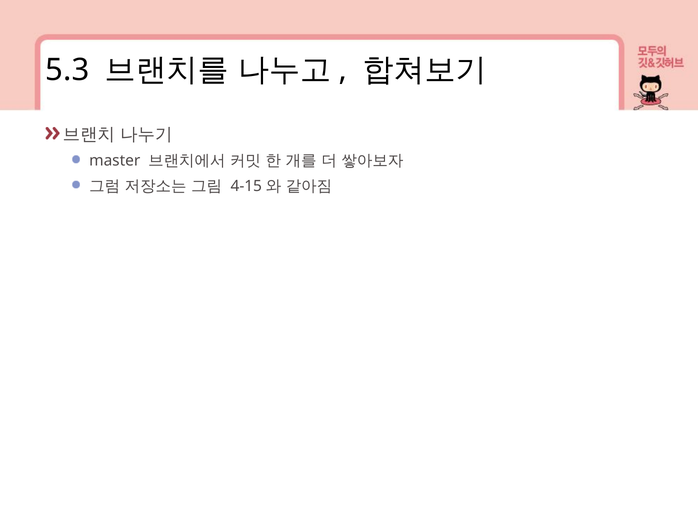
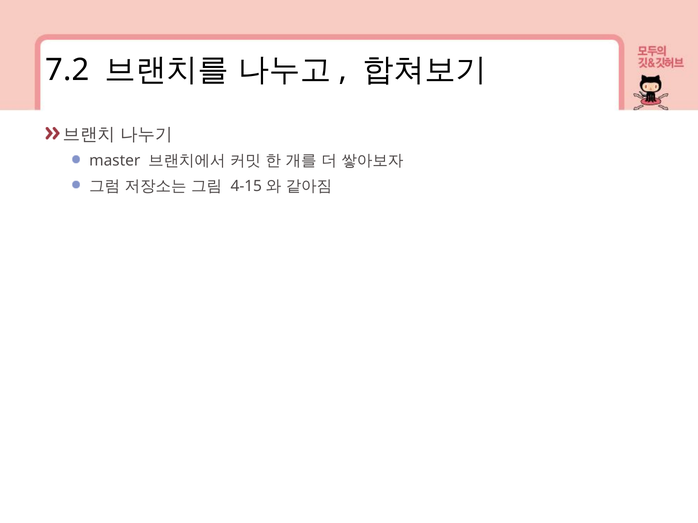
5.3: 5.3 -> 7.2
